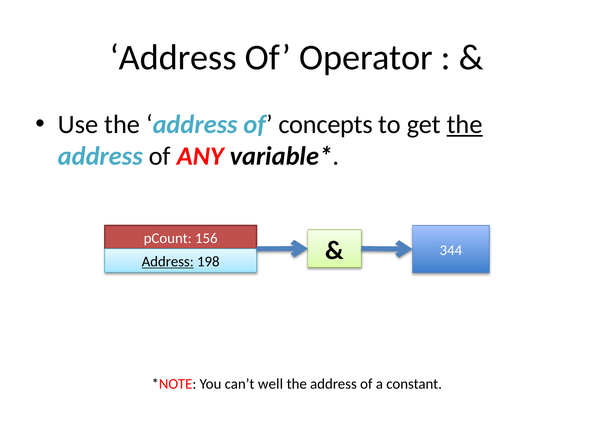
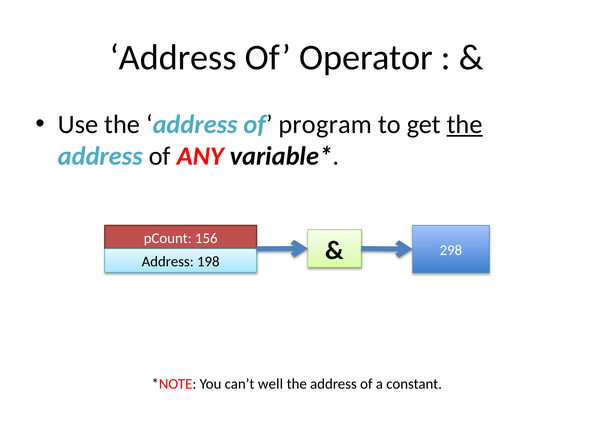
concepts: concepts -> program
Address at (168, 262) underline: present -> none
344: 344 -> 298
